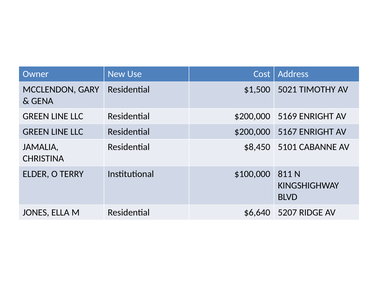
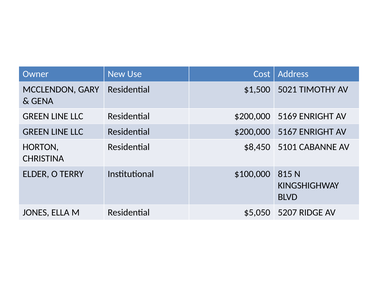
JAMALIA: JAMALIA -> HORTON
811: 811 -> 815
$6,640: $6,640 -> $5,050
